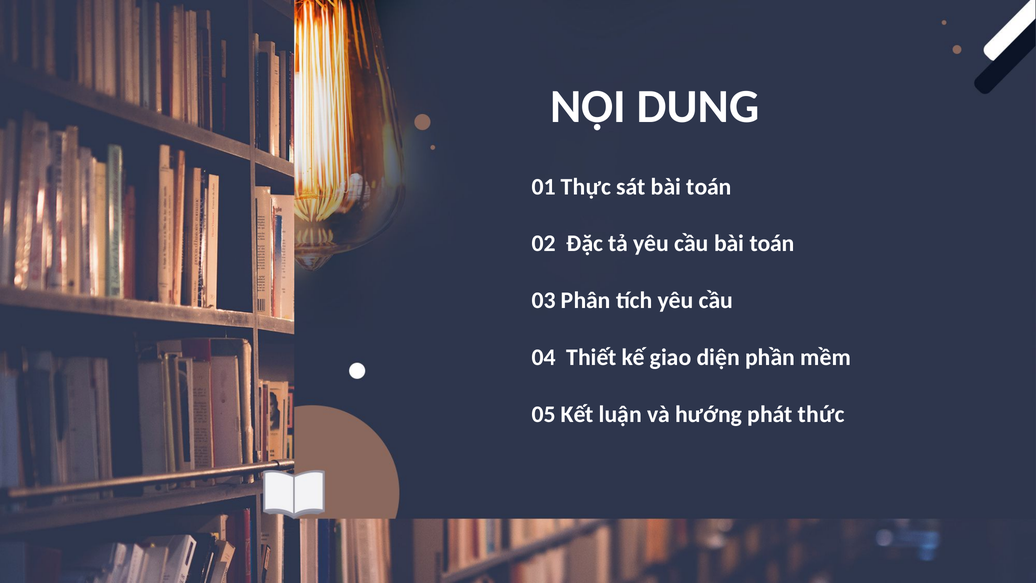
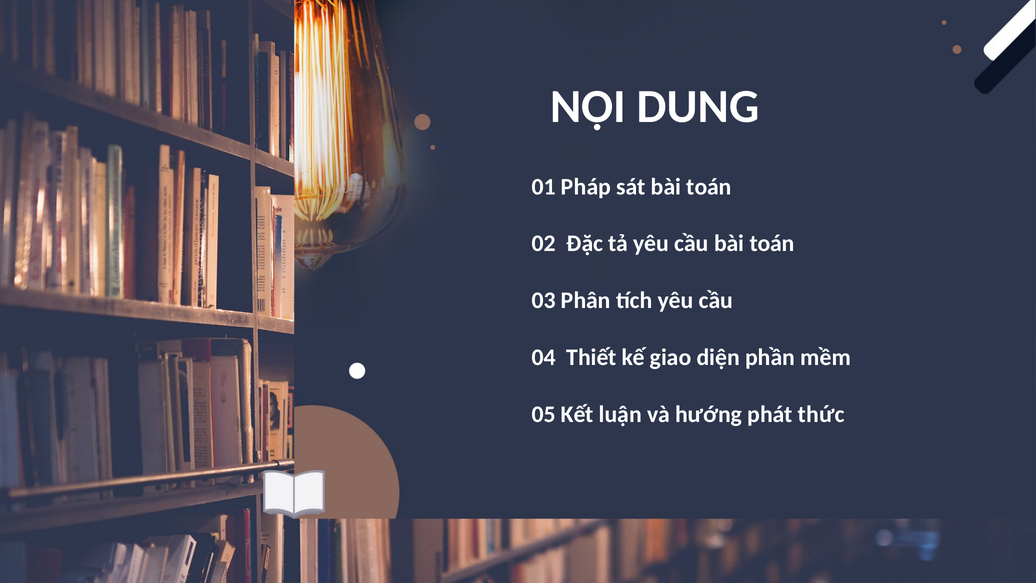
Thực: Thực -> Pháp
